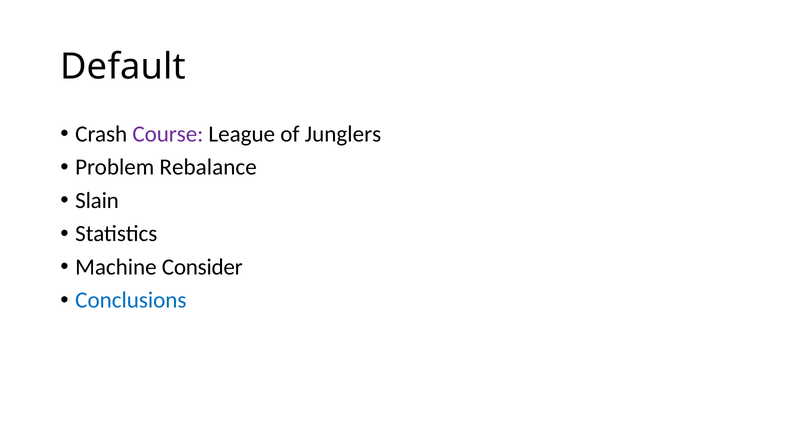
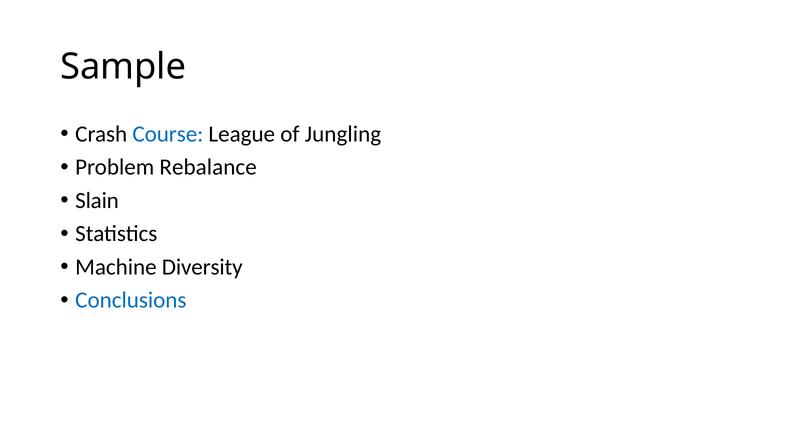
Default: Default -> Sample
Course colour: purple -> blue
Junglers: Junglers -> Jungling
Consider: Consider -> Diversity
